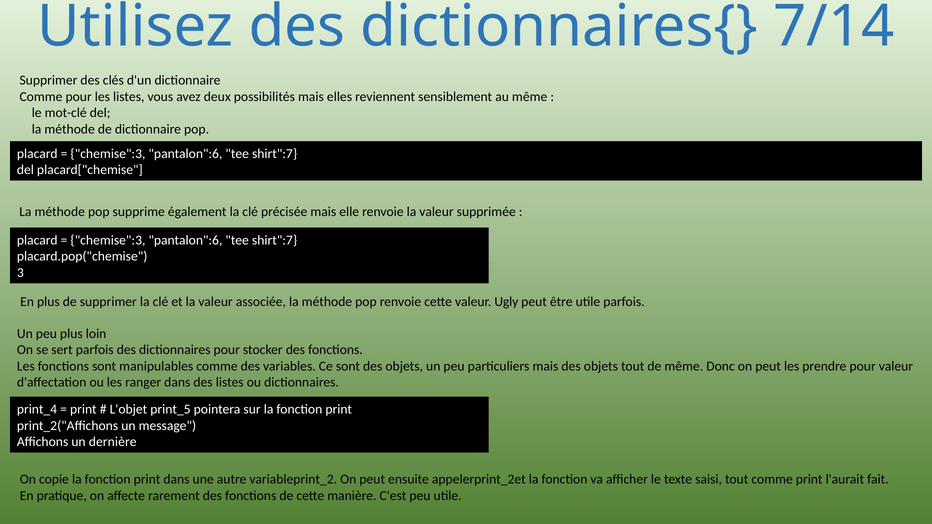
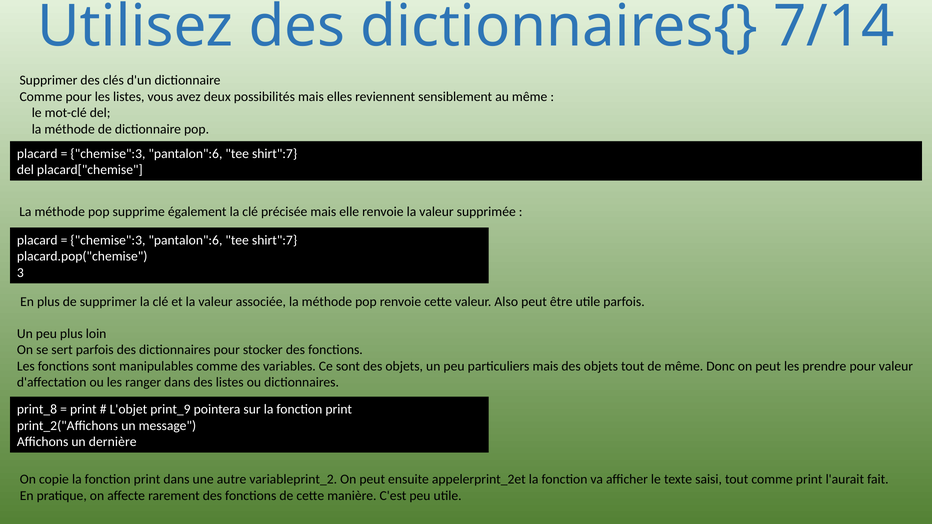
Ugly: Ugly -> Also
print_4: print_4 -> print_8
print_5: print_5 -> print_9
